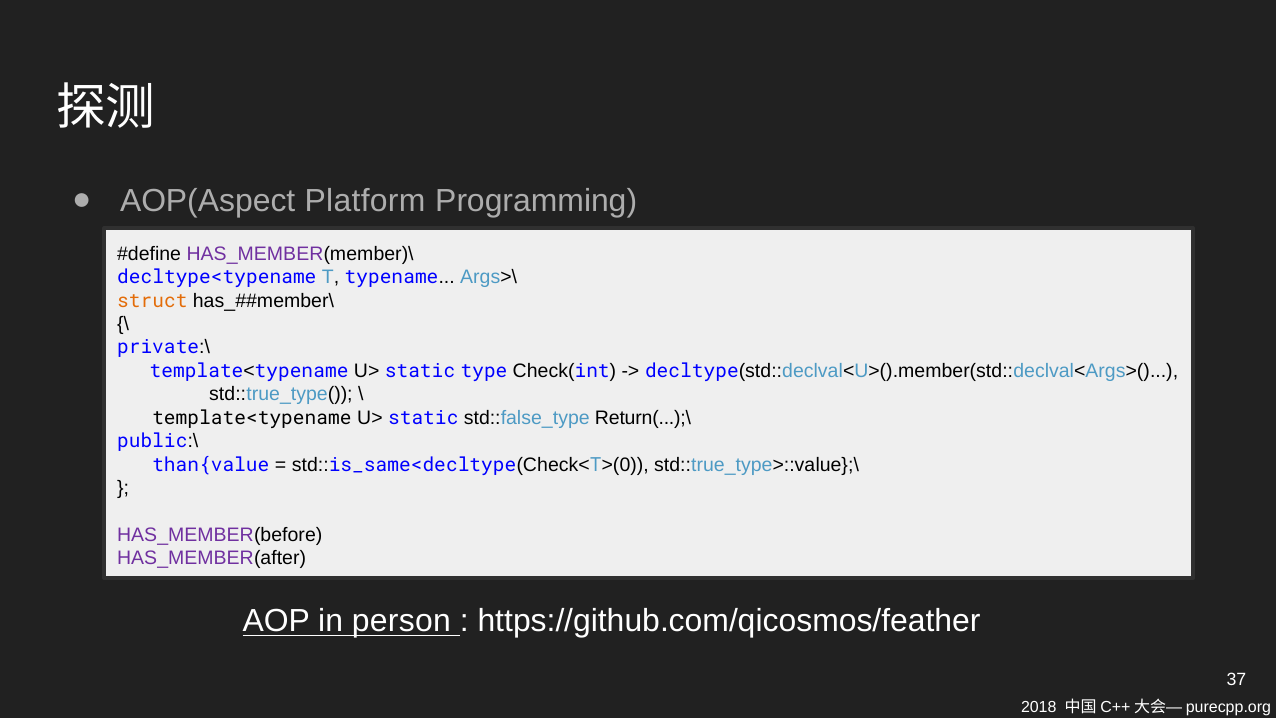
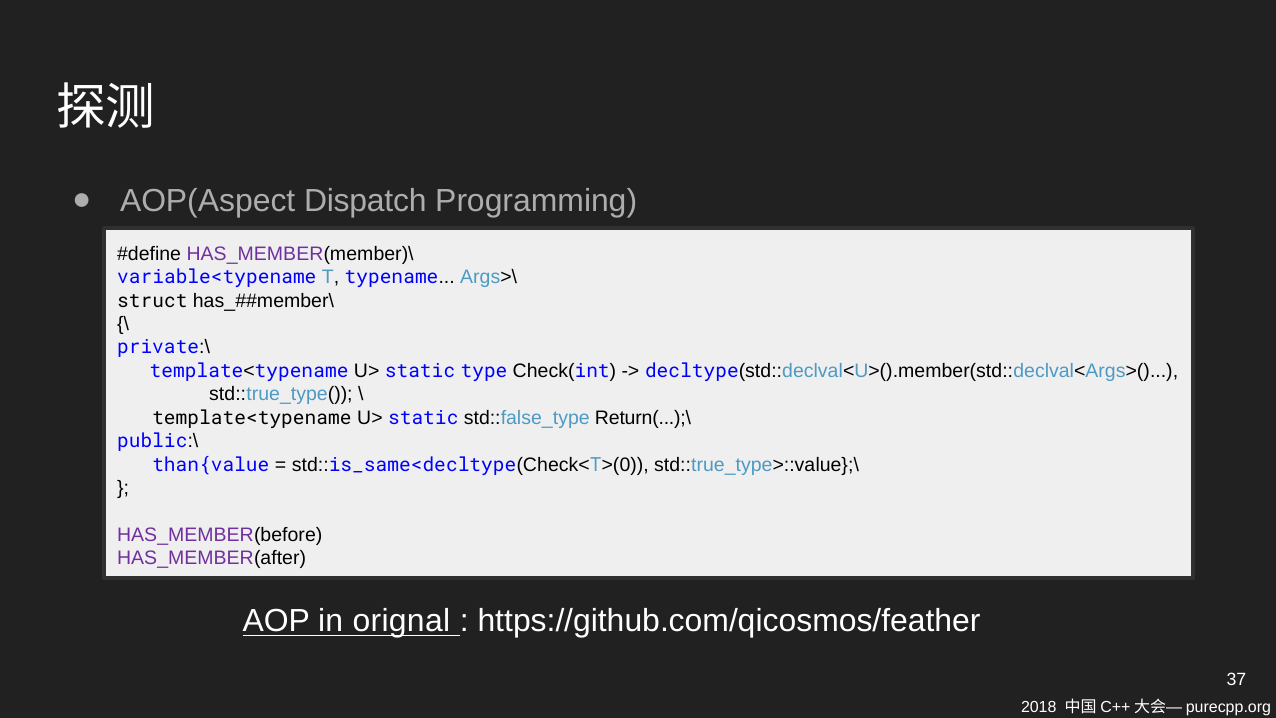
Platform: Platform -> Dispatch
decltype<typename: decltype<typename -> variable<typename
struct colour: orange -> black
person: person -> orignal
